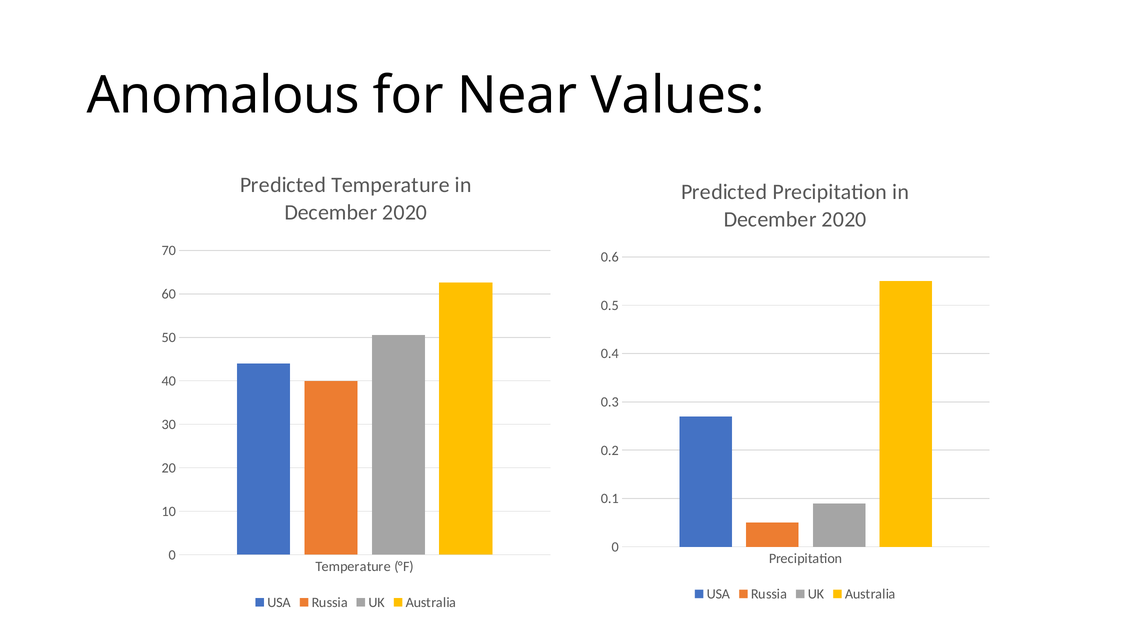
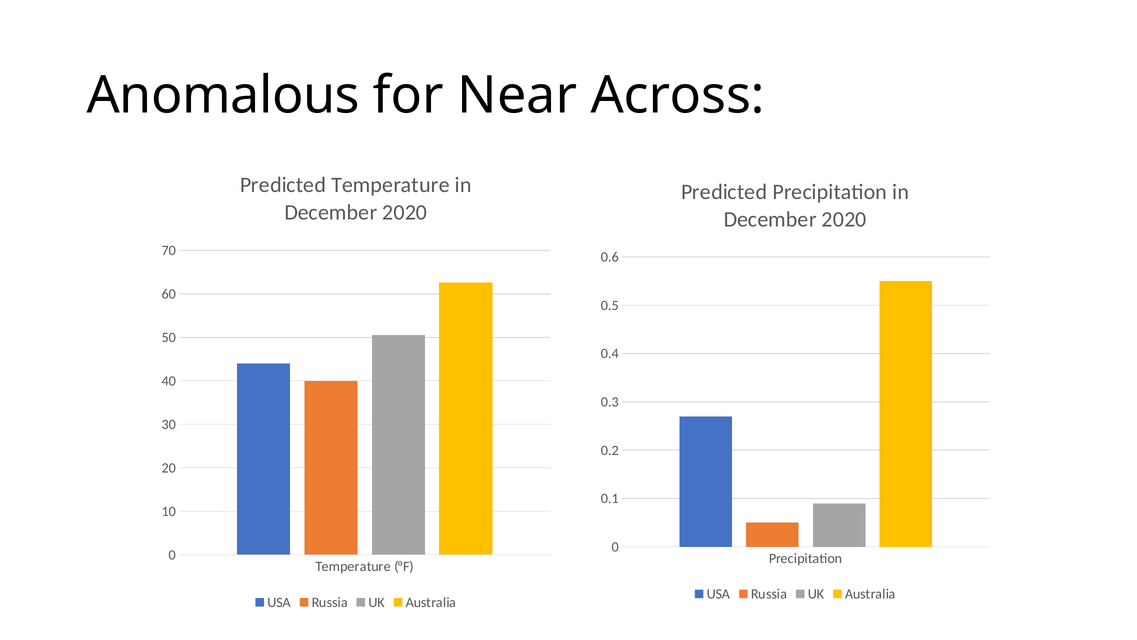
Values: Values -> Across
